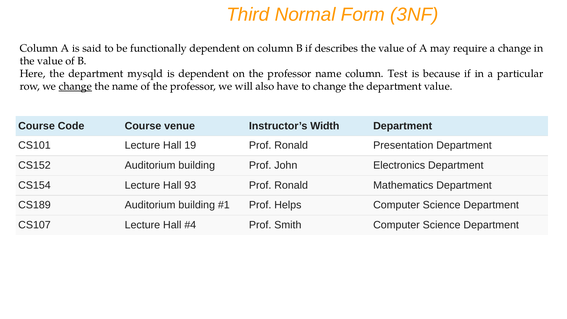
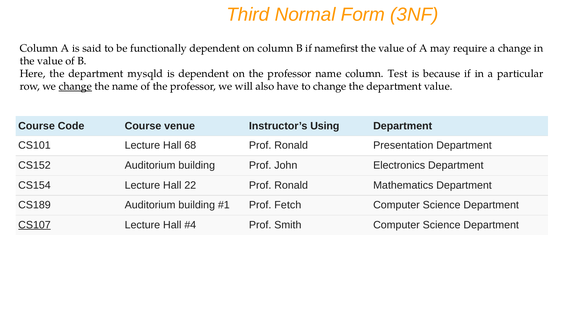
describes: describes -> namefirst
Width: Width -> Using
19: 19 -> 68
93: 93 -> 22
Helps: Helps -> Fetch
CS107 underline: none -> present
